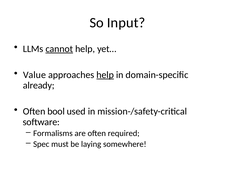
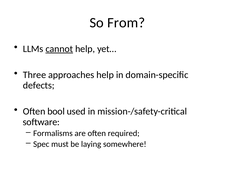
Input: Input -> From
Value: Value -> Three
help at (105, 75) underline: present -> none
already: already -> defects
